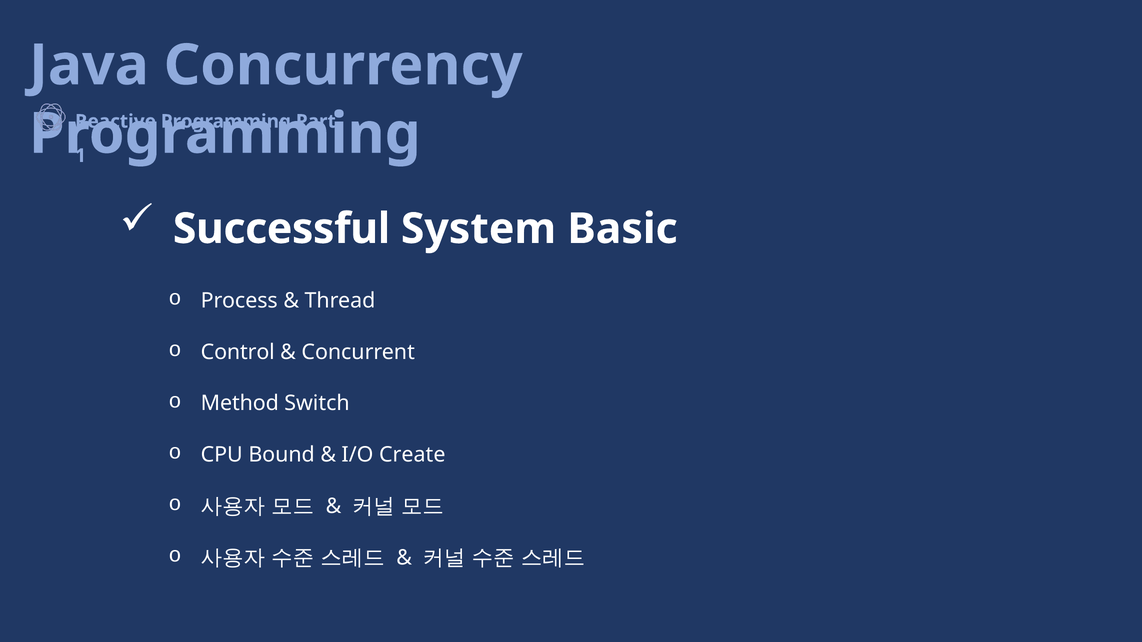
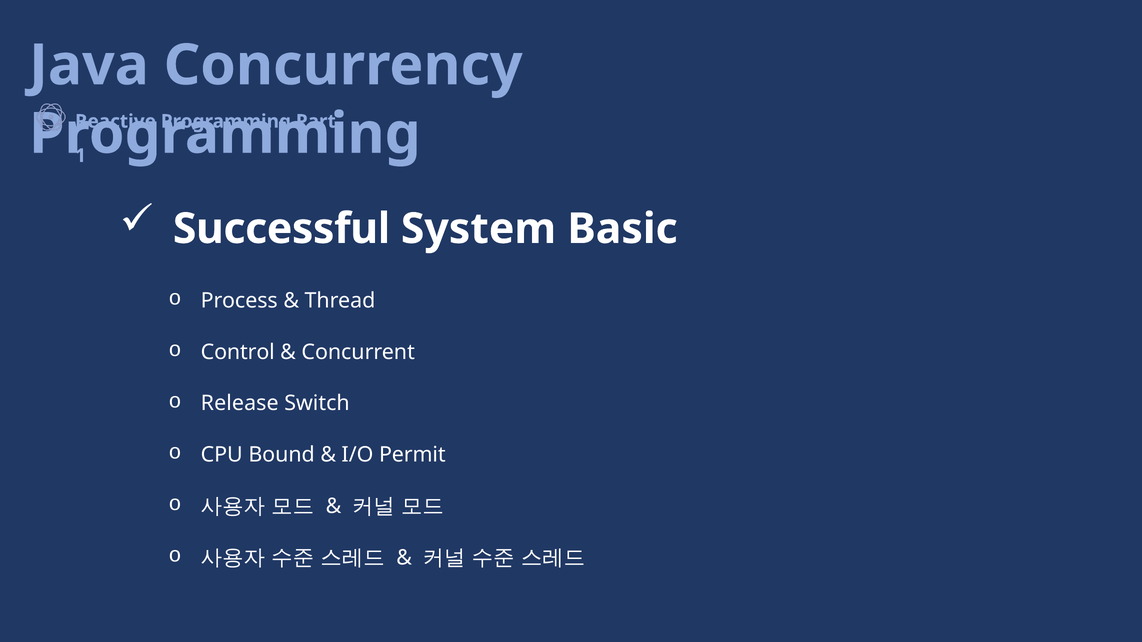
Method: Method -> Release
Create: Create -> Permit
